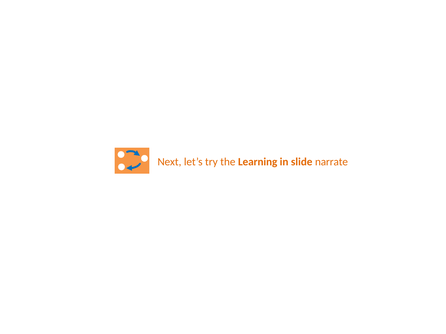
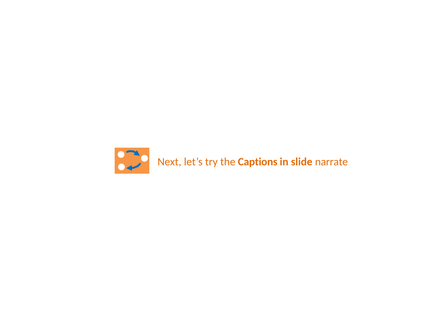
Learning: Learning -> Captions
